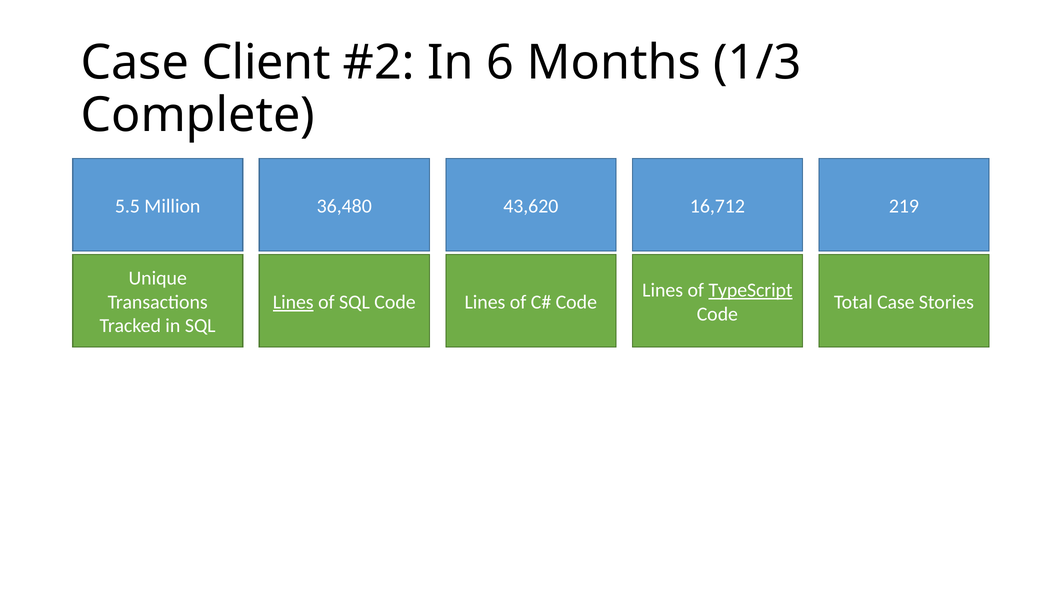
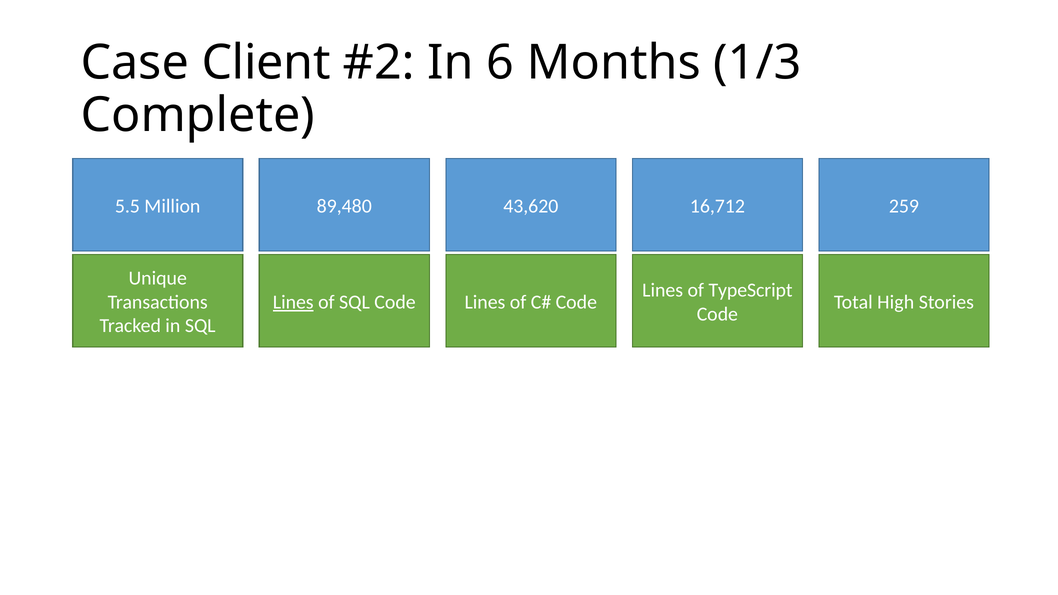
36,480: 36,480 -> 89,480
219: 219 -> 259
TypeScript underline: present -> none
Total Case: Case -> High
